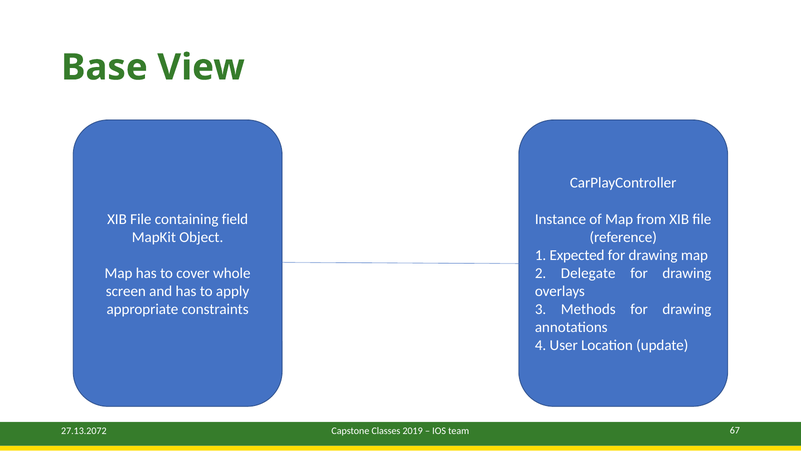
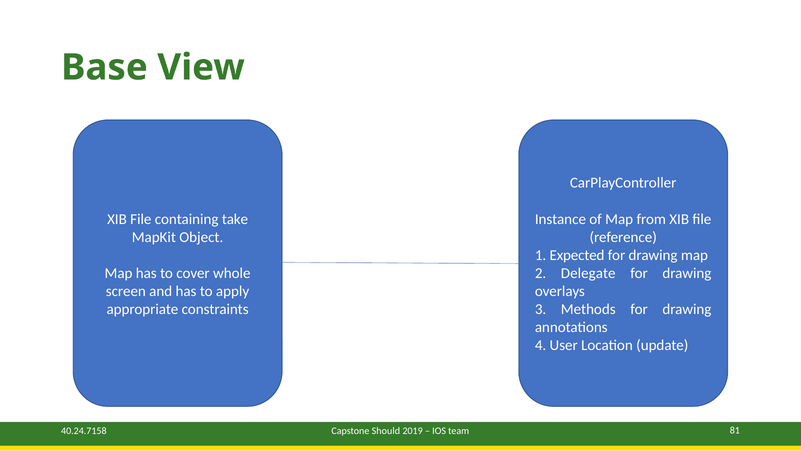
field: field -> take
27.13.2072: 27.13.2072 -> 40.24.7158
Classes: Classes -> Should
67: 67 -> 81
